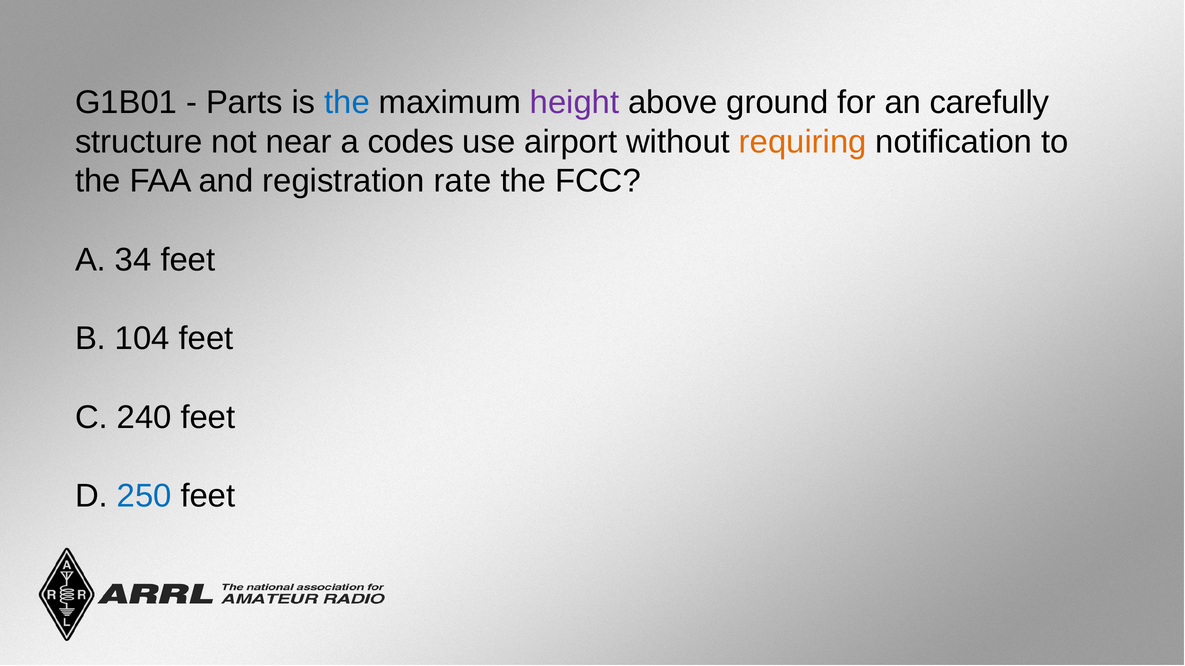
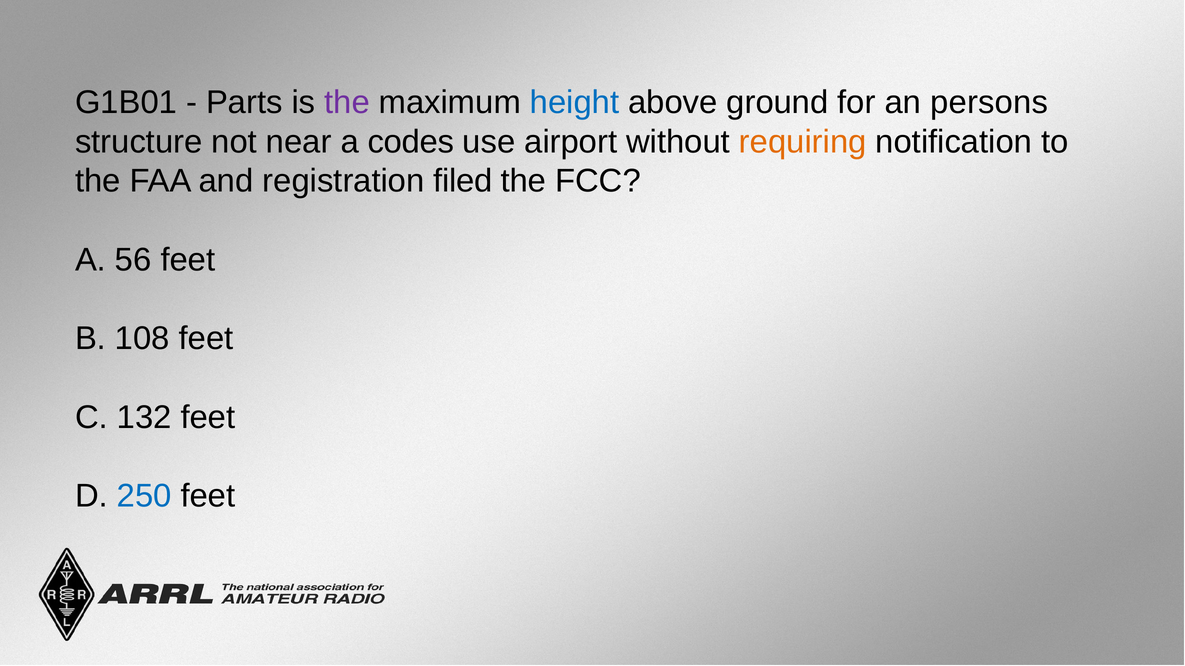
the at (347, 102) colour: blue -> purple
height colour: purple -> blue
carefully: carefully -> persons
rate: rate -> filed
34: 34 -> 56
104: 104 -> 108
240: 240 -> 132
